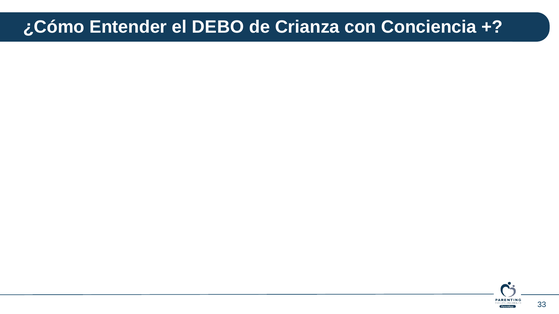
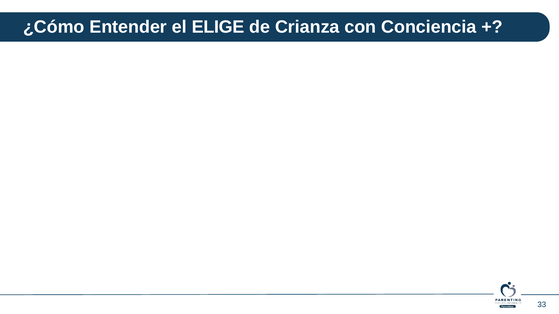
DEBO: DEBO -> ELIGE
